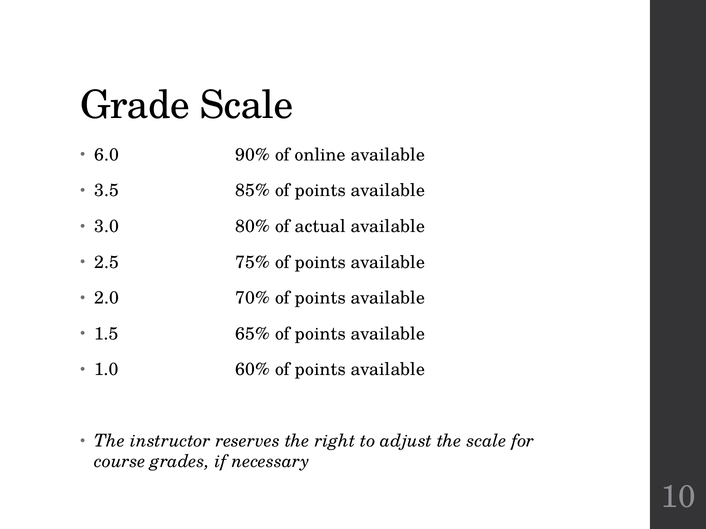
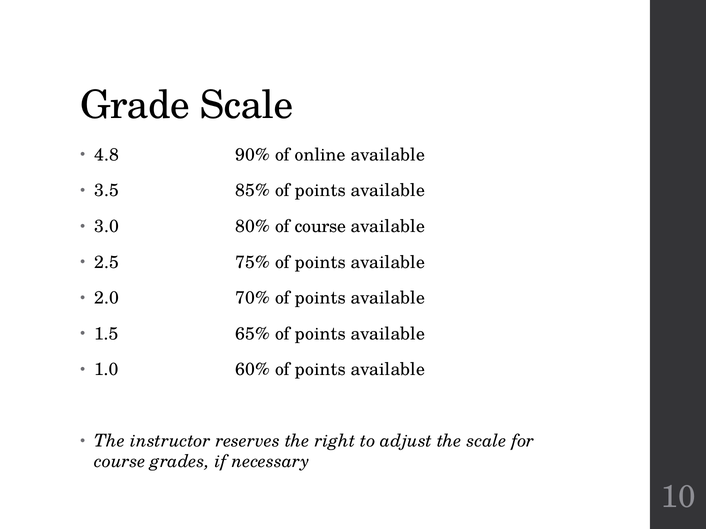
6.0: 6.0 -> 4.8
of actual: actual -> course
